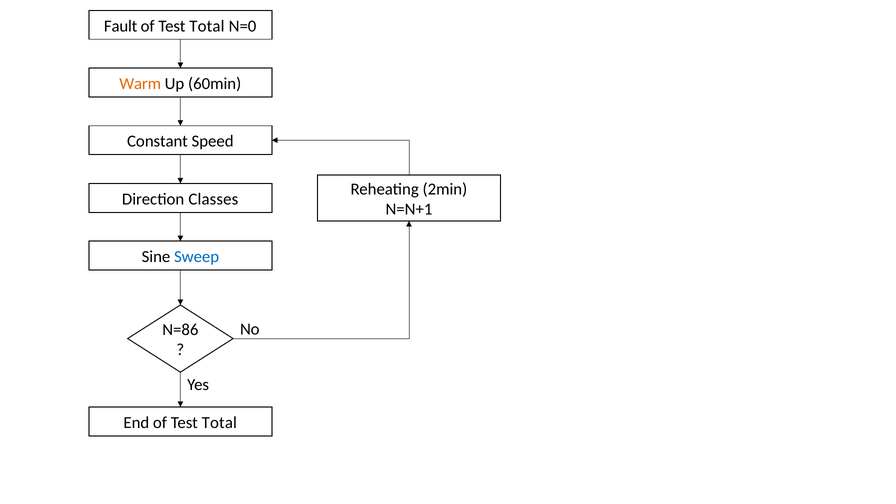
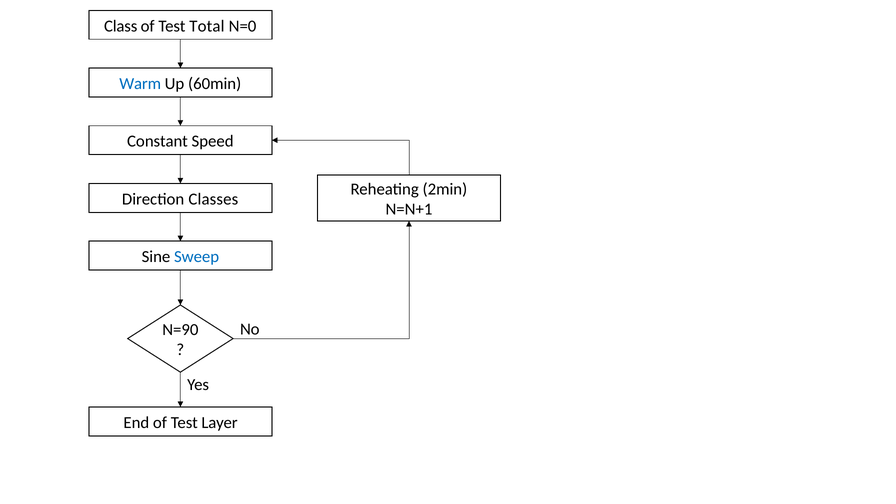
Fault: Fault -> Class
Warm colour: orange -> blue
N=86: N=86 -> N=90
End of Test Total: Total -> Layer
